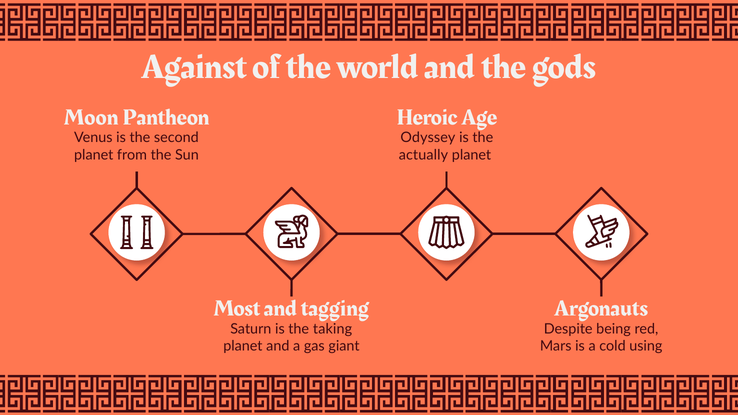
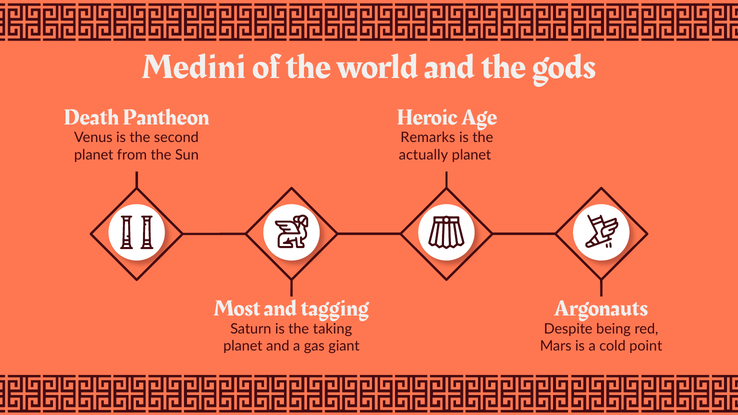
Against: Against -> Medini
Moon: Moon -> Death
Odyssey: Odyssey -> Remarks
using: using -> point
